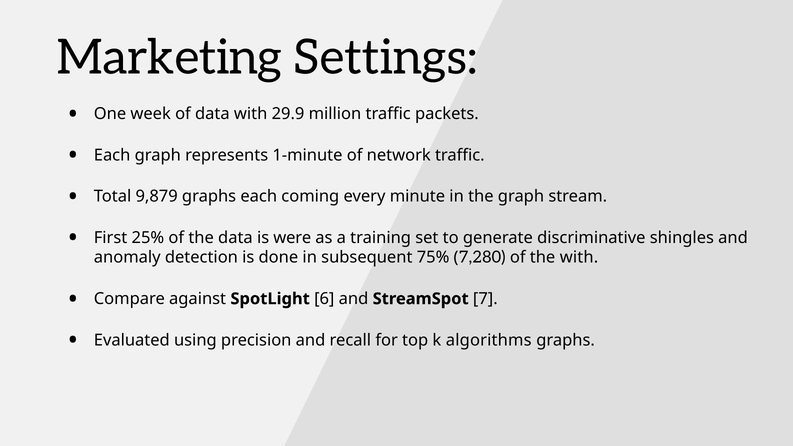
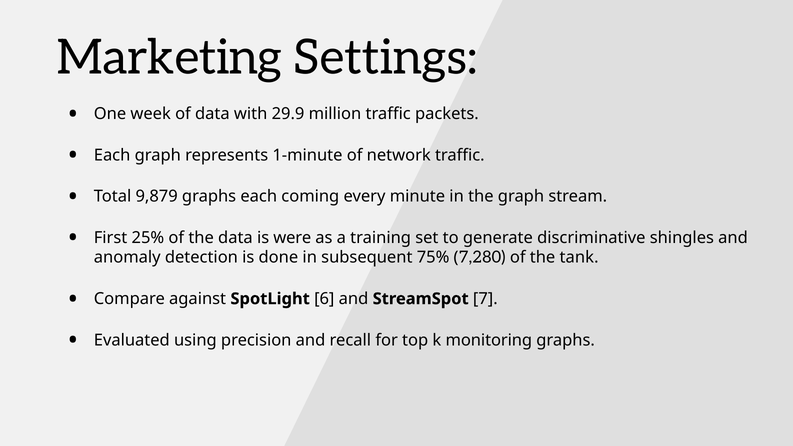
the with: with -> tank
algorithms: algorithms -> monitoring
